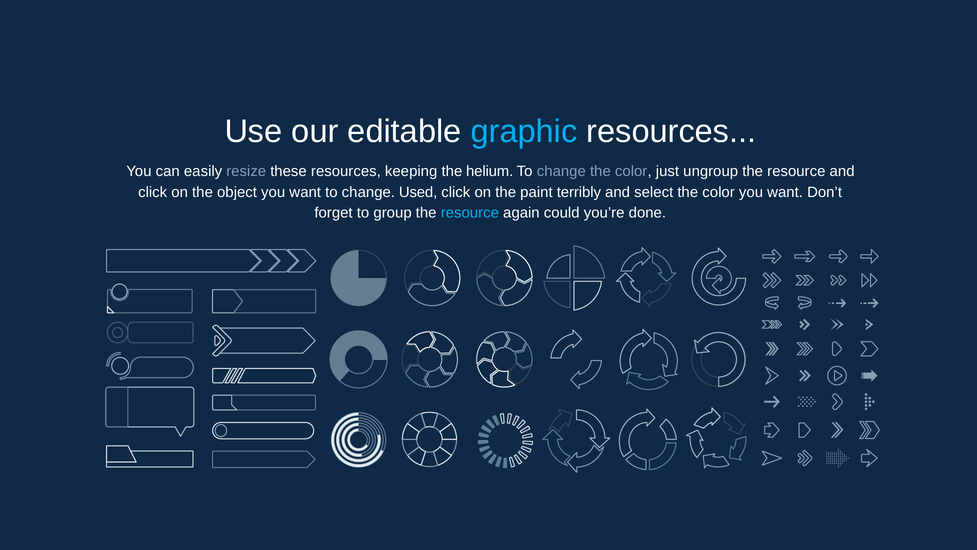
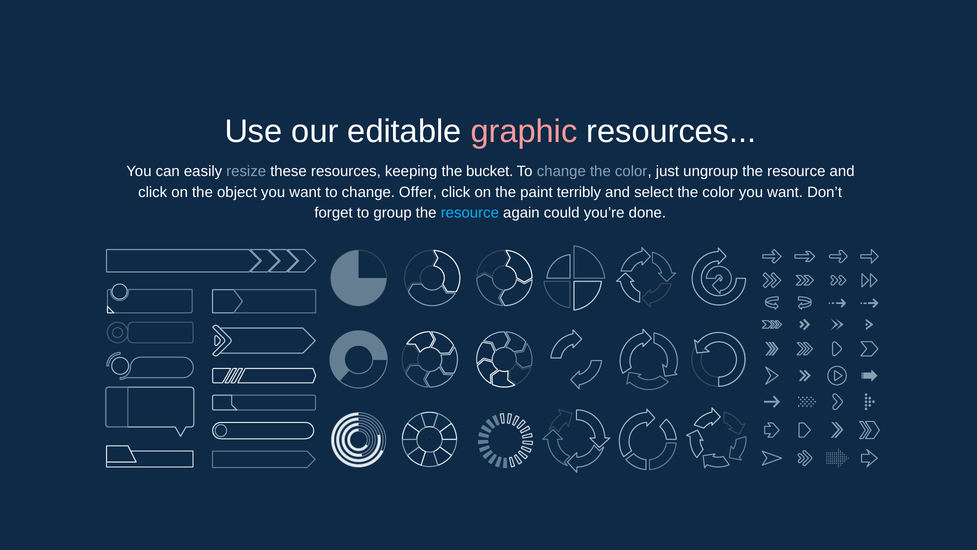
graphic colour: light blue -> pink
helium: helium -> bucket
Used: Used -> Offer
